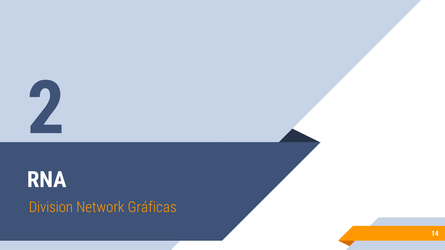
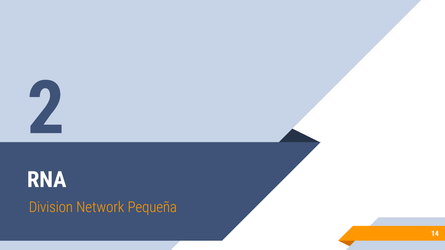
Gráficas: Gráficas -> Pequeña
